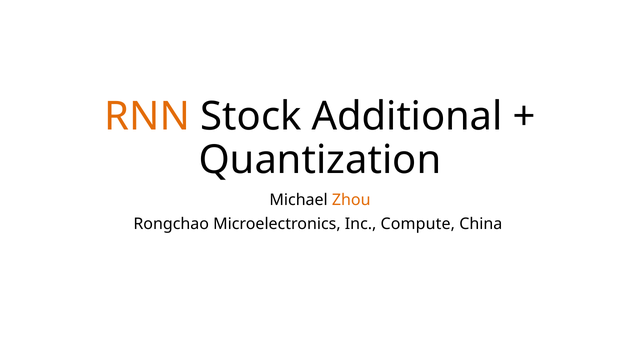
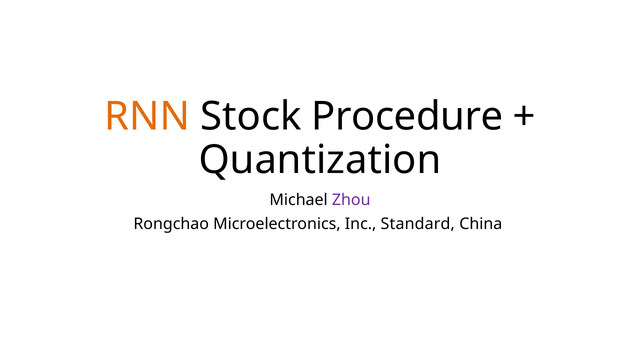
Additional: Additional -> Procedure
Zhou colour: orange -> purple
Compute: Compute -> Standard
